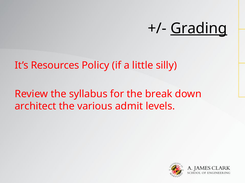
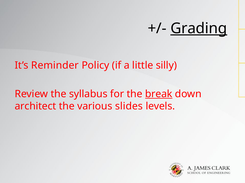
Resources: Resources -> Reminder
break underline: none -> present
admit: admit -> slides
